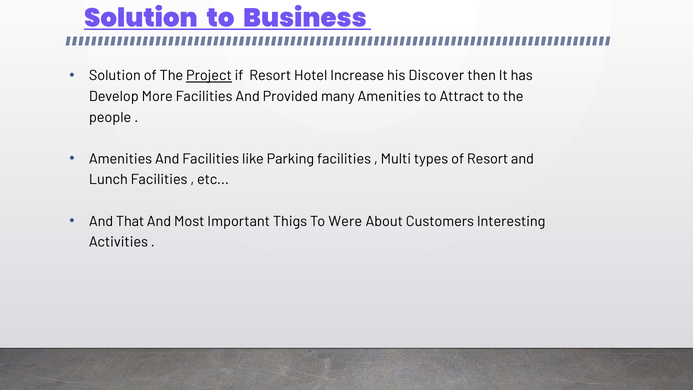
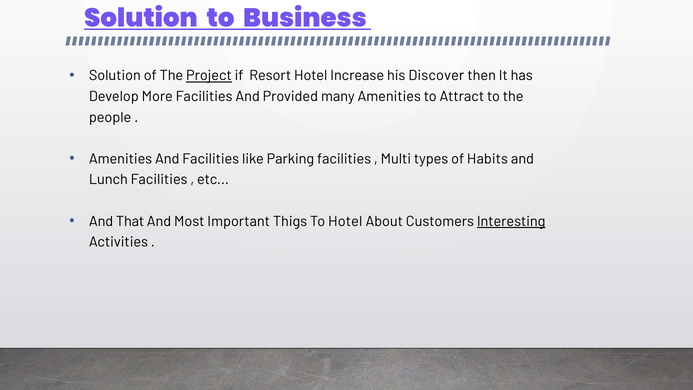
of Resort: Resort -> Habits
To Were: Were -> Hotel
Interesting underline: none -> present
